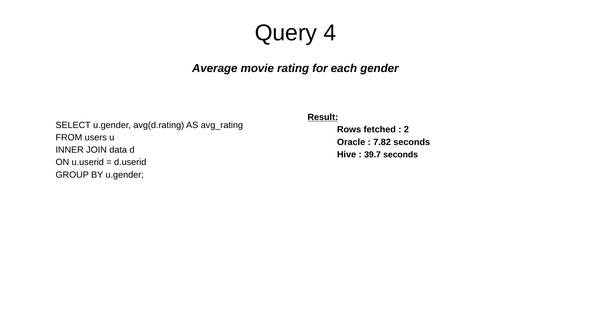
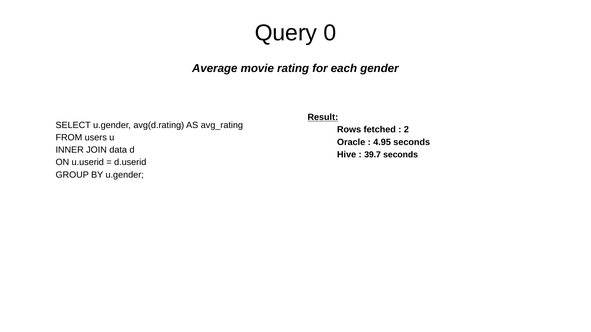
4: 4 -> 0
7.82: 7.82 -> 4.95
